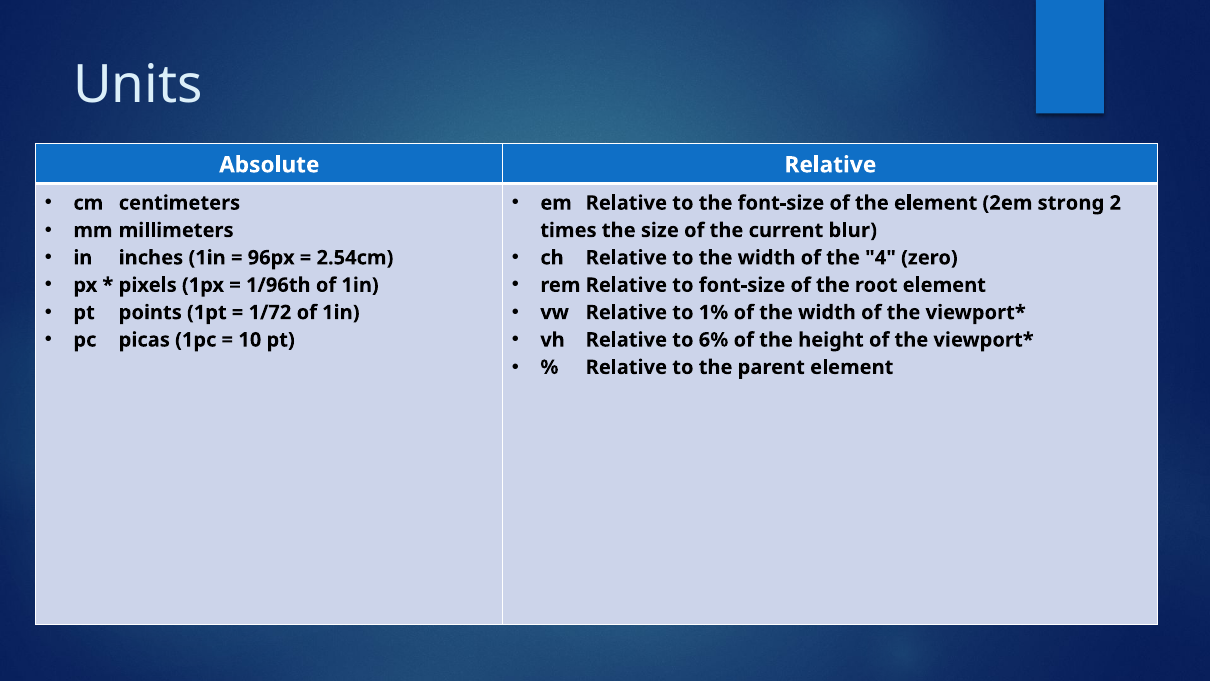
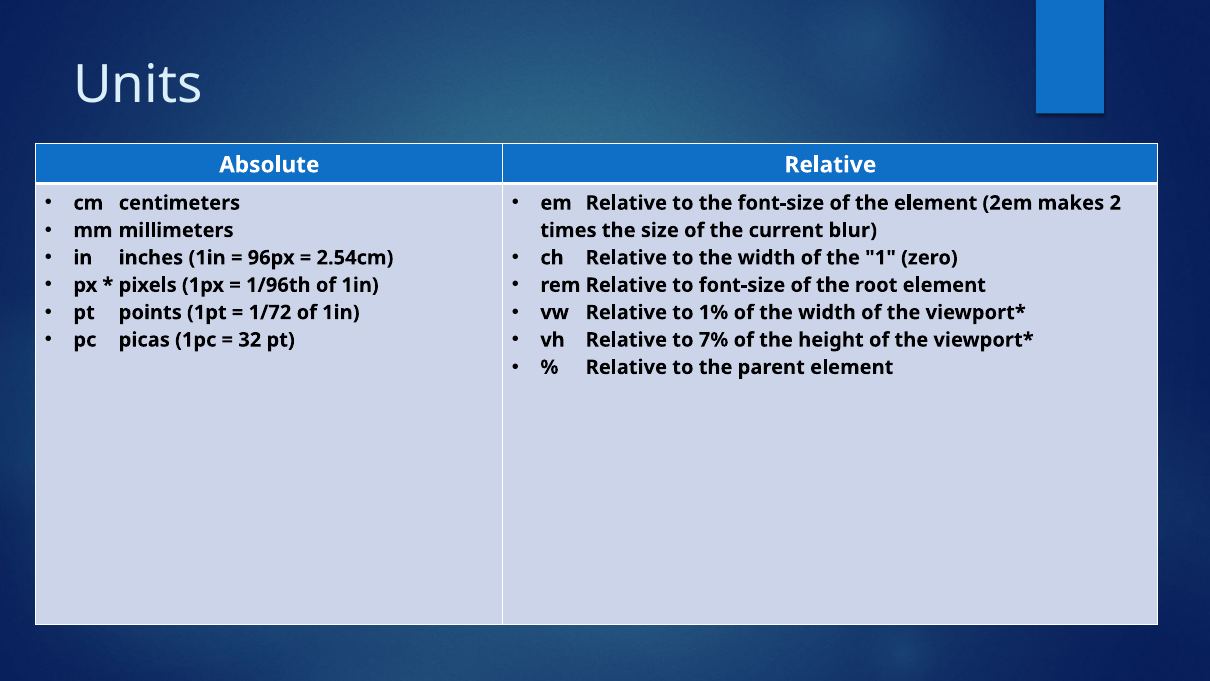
strong: strong -> makes
4: 4 -> 1
10: 10 -> 32
6%: 6% -> 7%
